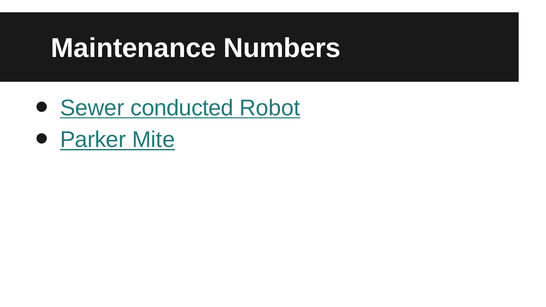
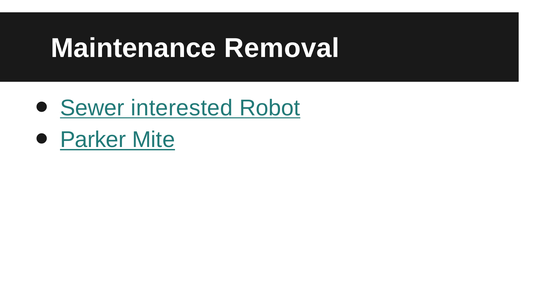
Numbers: Numbers -> Removal
conducted: conducted -> interested
